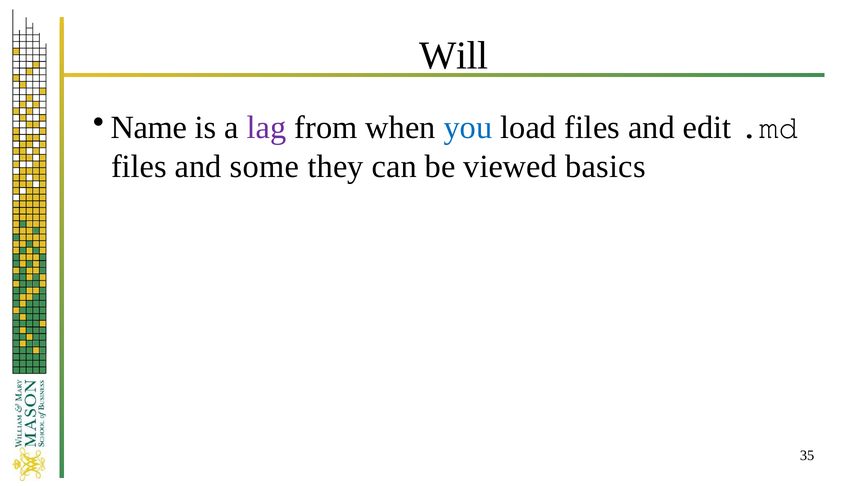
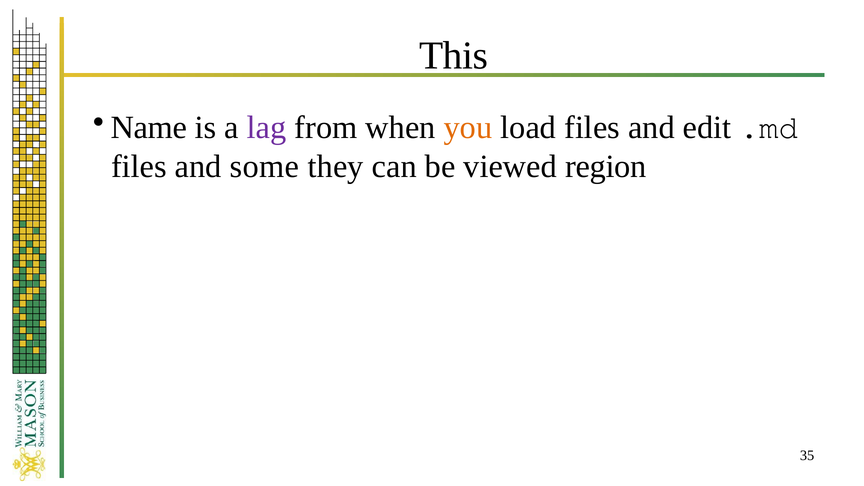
Will: Will -> This
you colour: blue -> orange
basics: basics -> region
